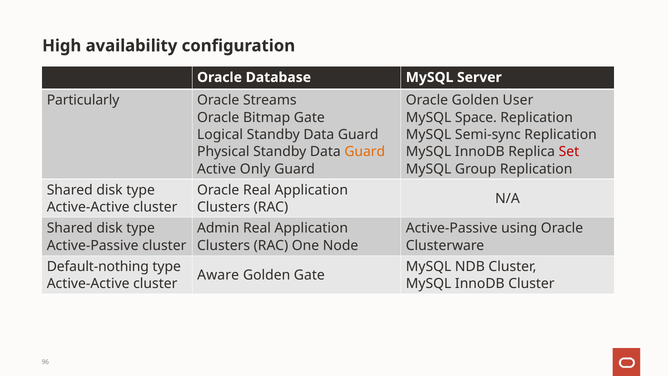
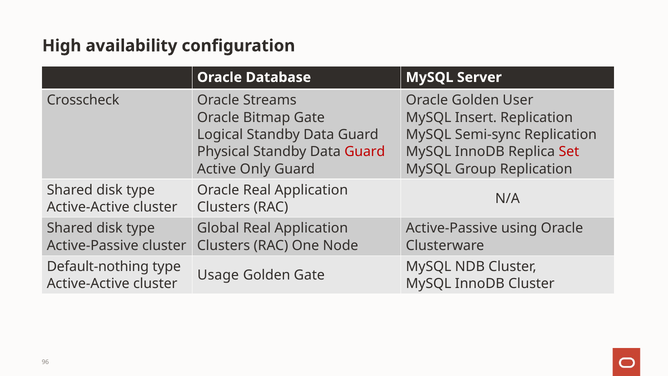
Particularly: Particularly -> Crosscheck
Space: Space -> Insert
Guard at (365, 152) colour: orange -> red
Admin: Admin -> Global
Aware: Aware -> Usage
